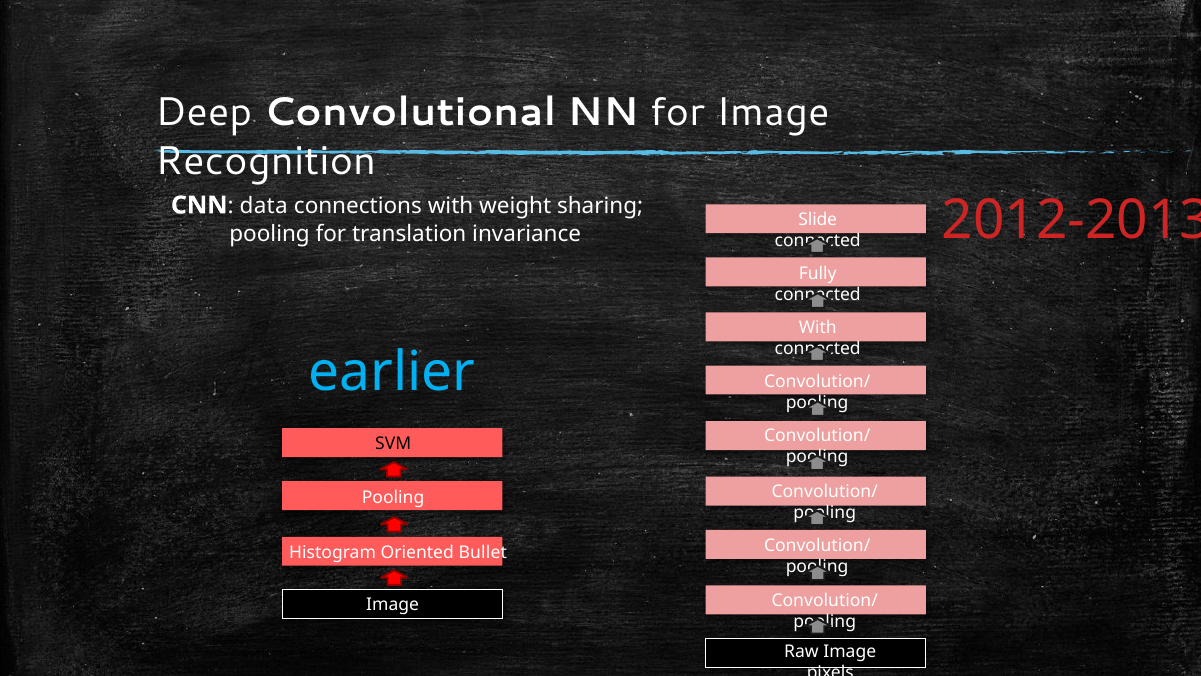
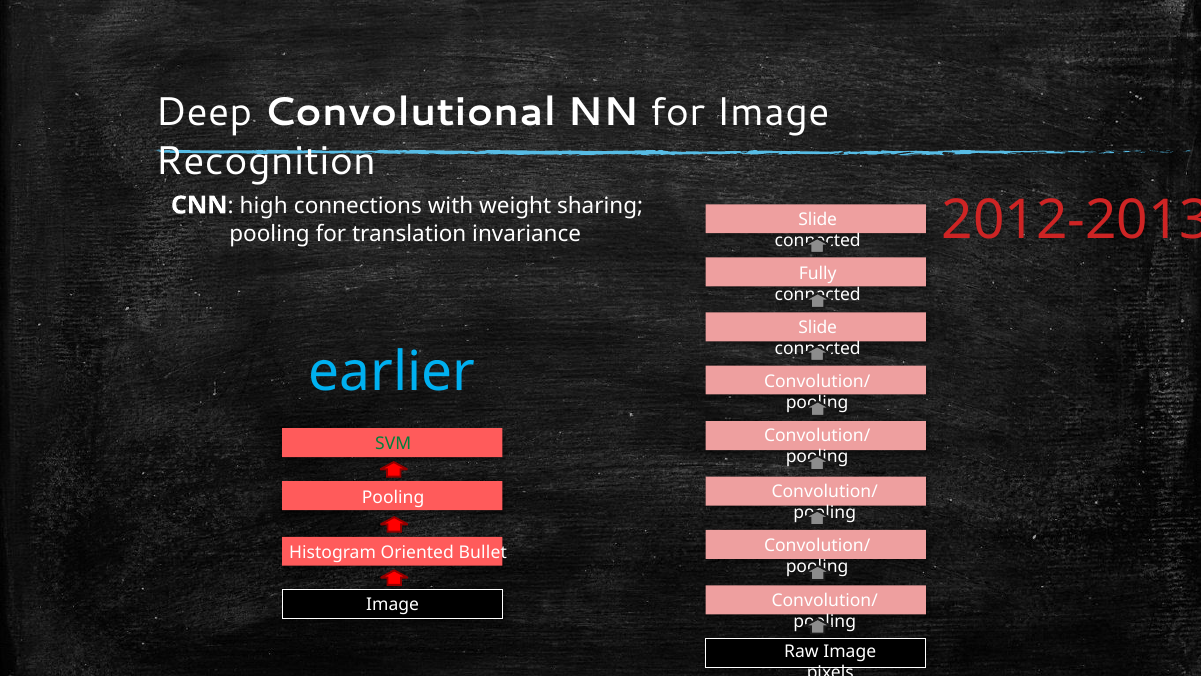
data: data -> high
With at (818, 328): With -> Slide
SVM colour: black -> green
